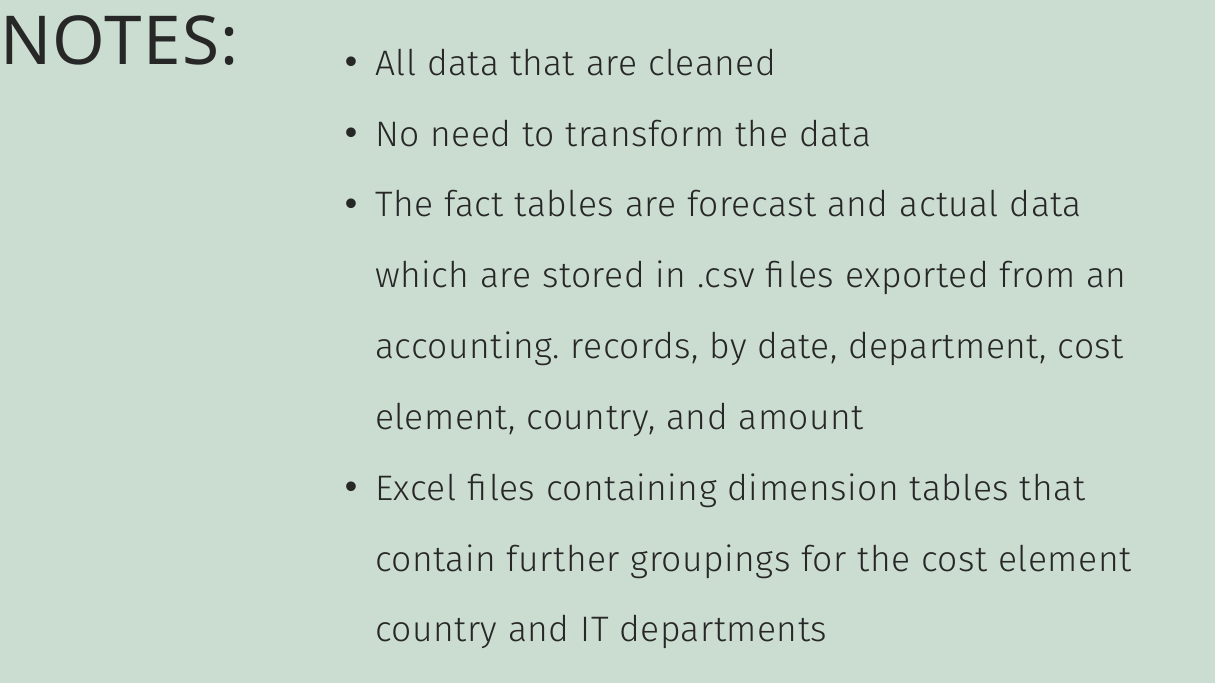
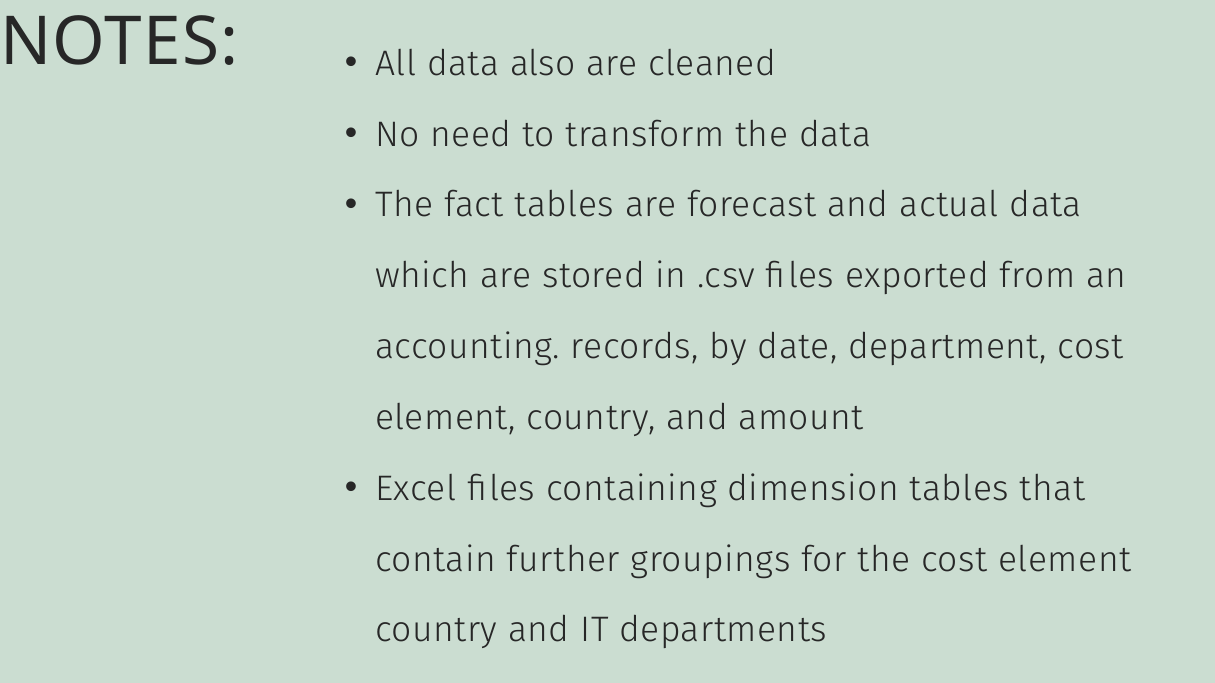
data that: that -> also
